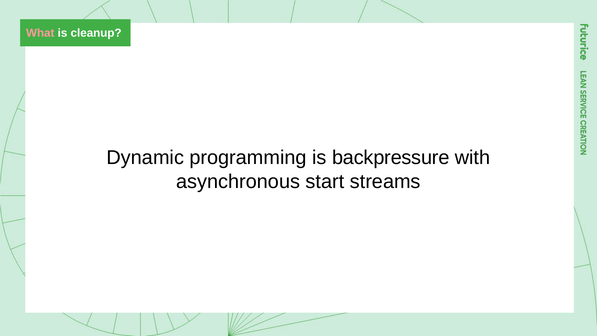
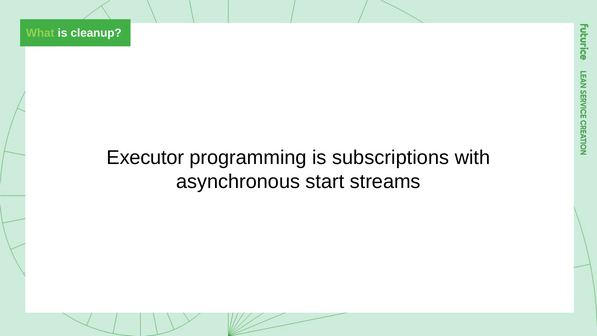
What colour: pink -> light green
Dynamic: Dynamic -> Executor
backpressure: backpressure -> subscriptions
